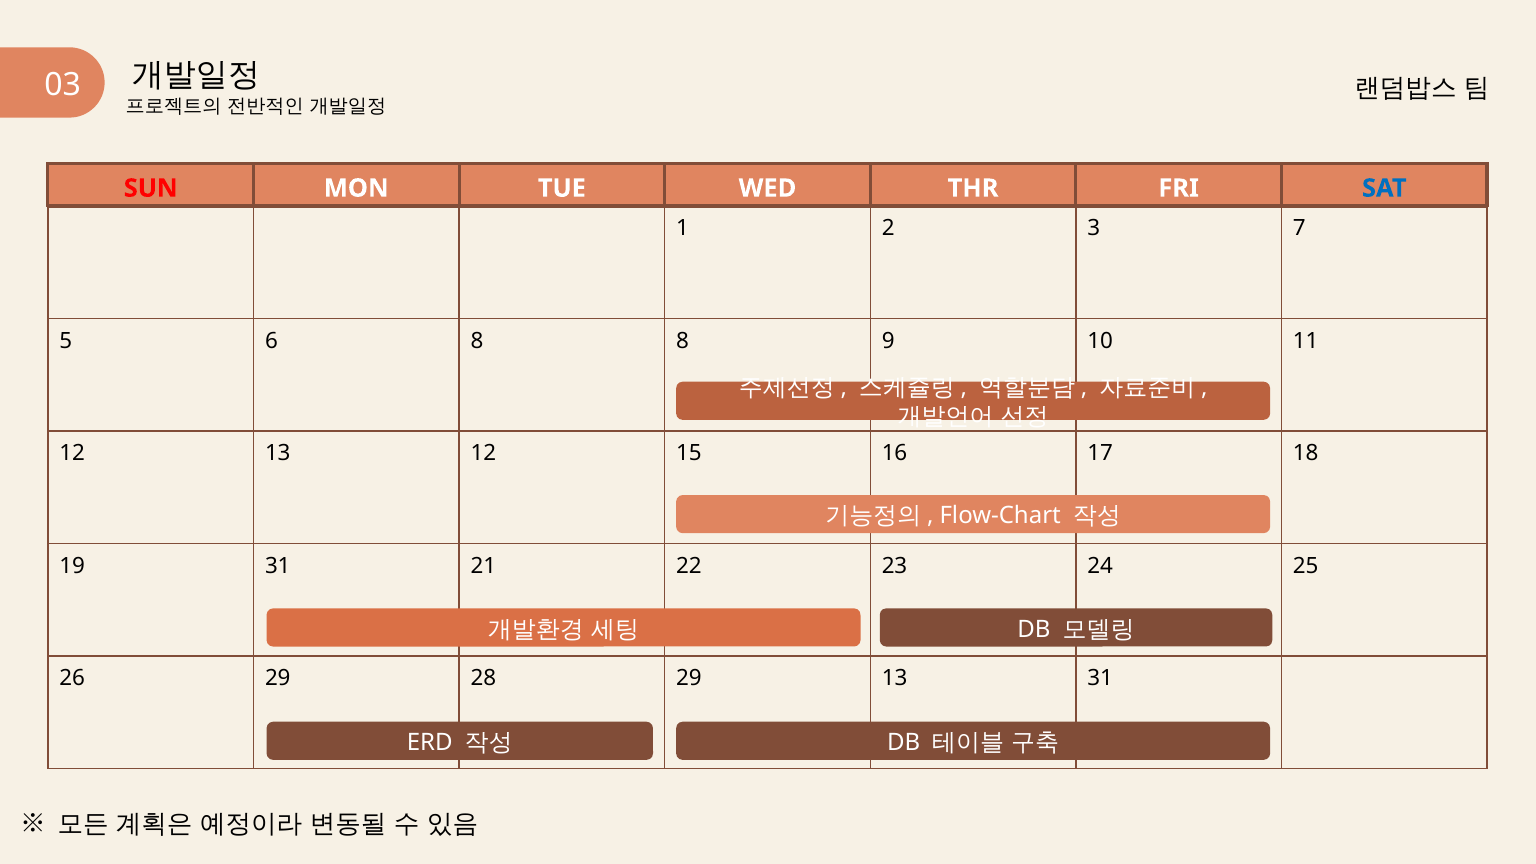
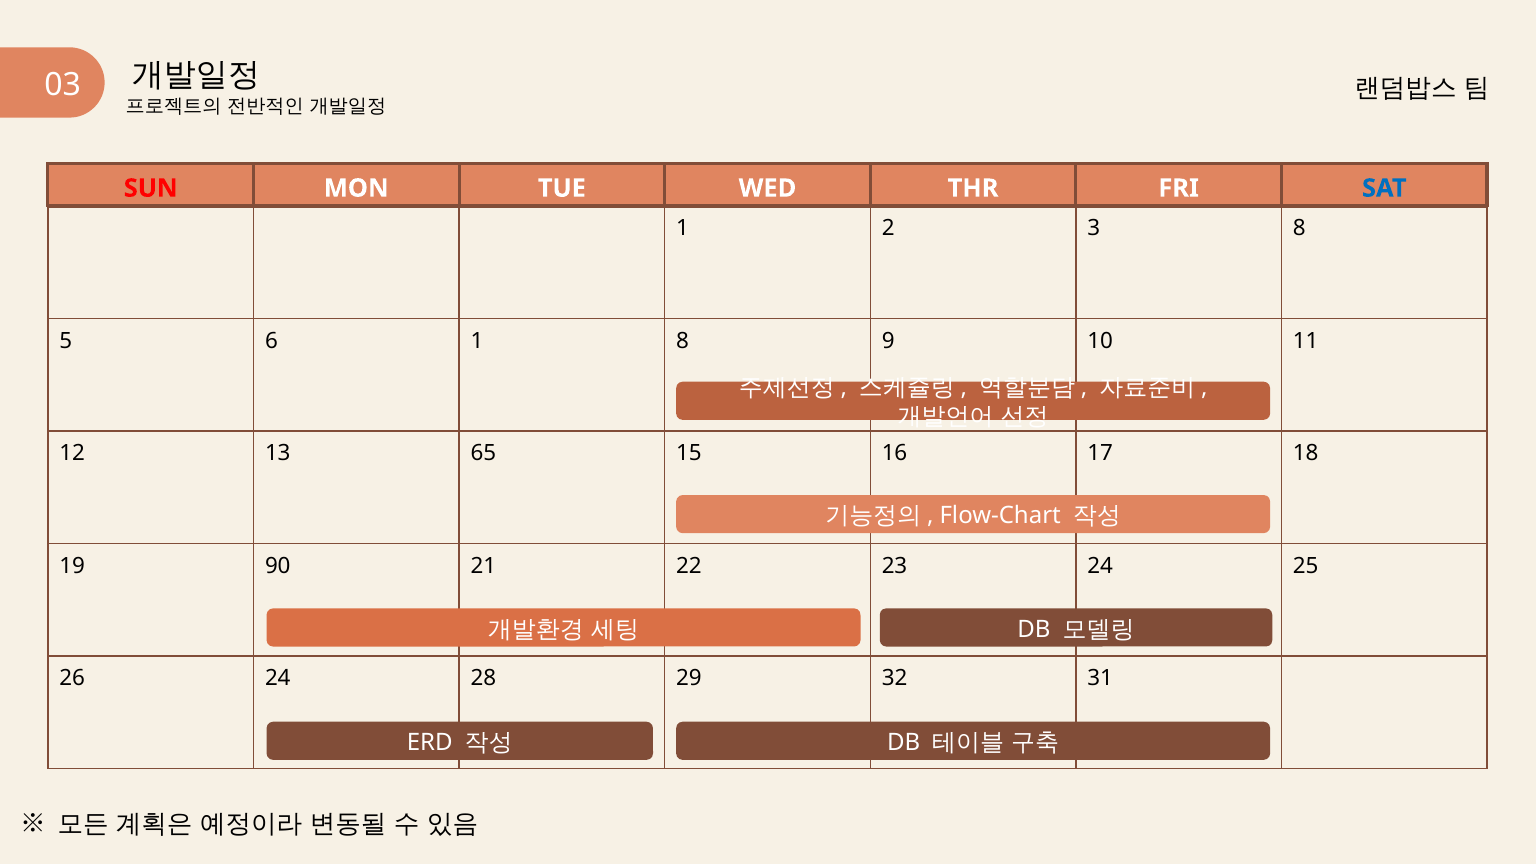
3 7: 7 -> 8
6 8: 8 -> 1
13 12: 12 -> 65
19 31: 31 -> 90
26 29: 29 -> 24
29 13: 13 -> 32
